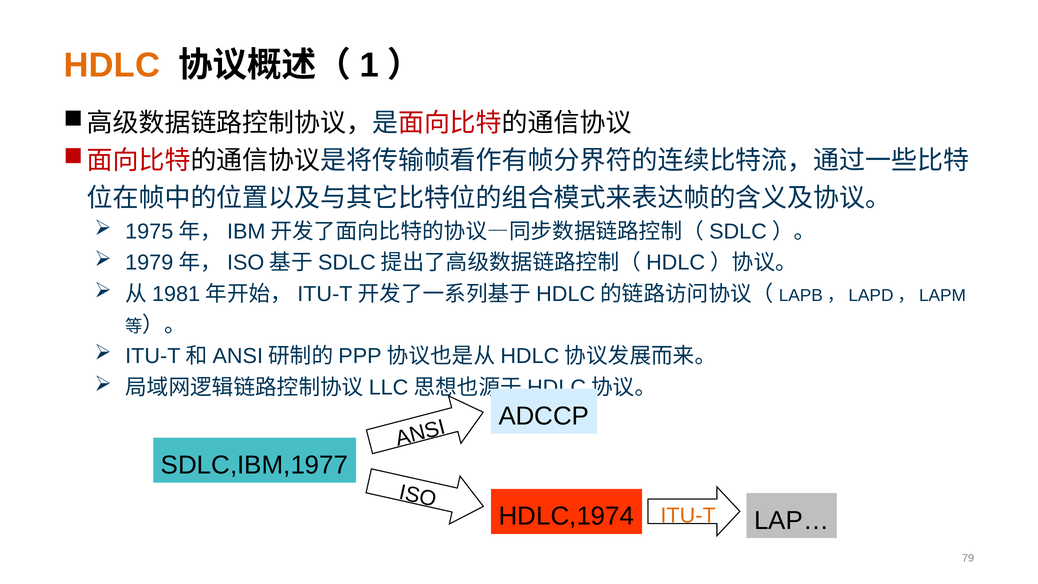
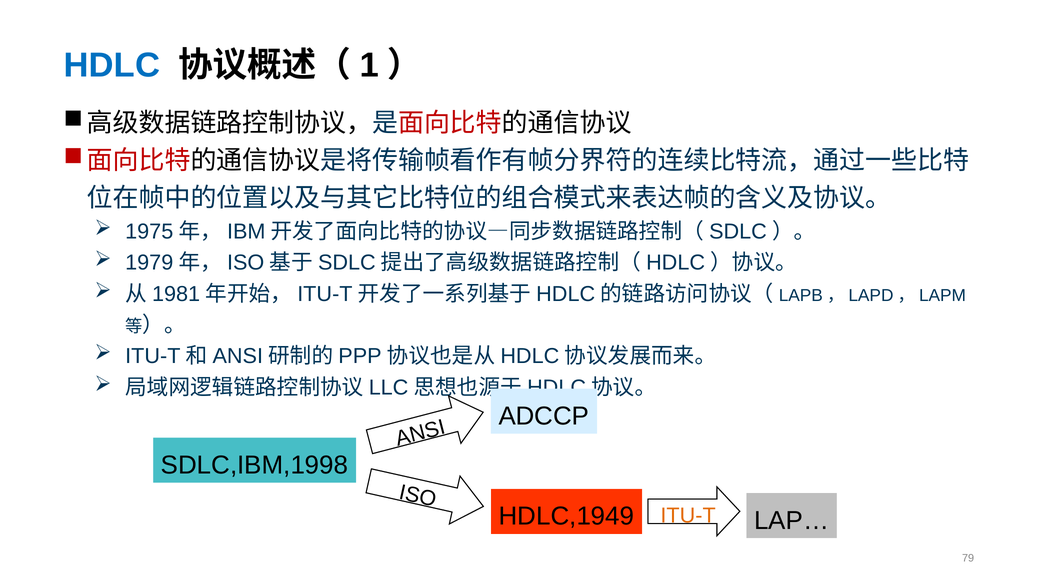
HDLC colour: orange -> blue
SDLC,IBM,1977: SDLC,IBM,1977 -> SDLC,IBM,1998
HDLC,1974: HDLC,1974 -> HDLC,1949
